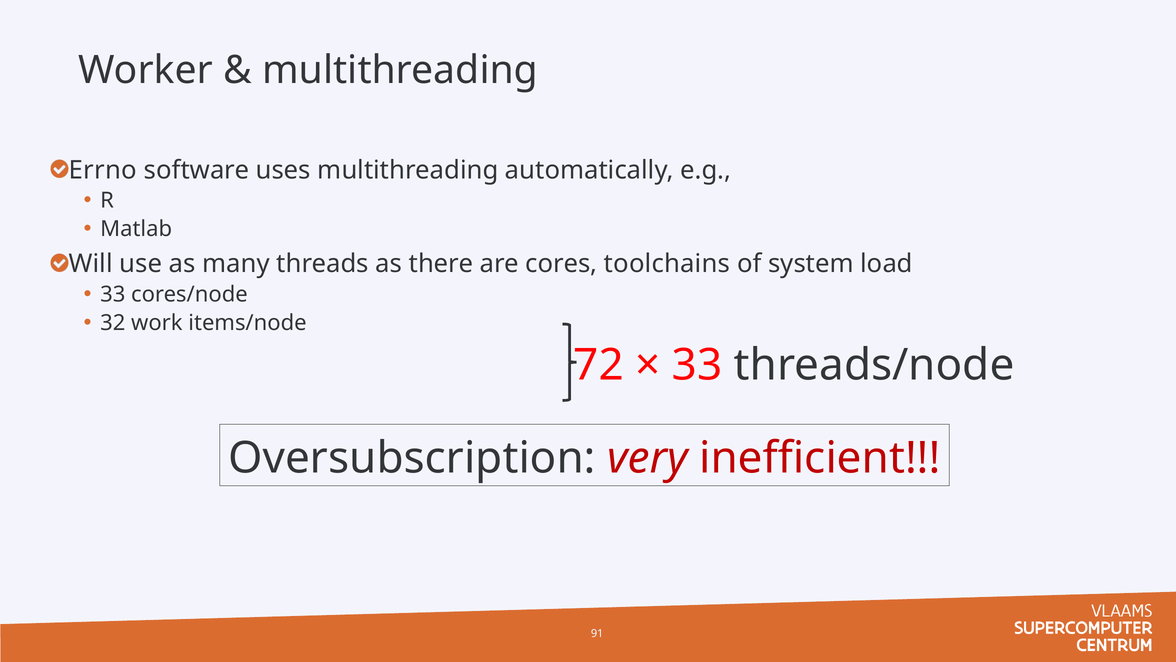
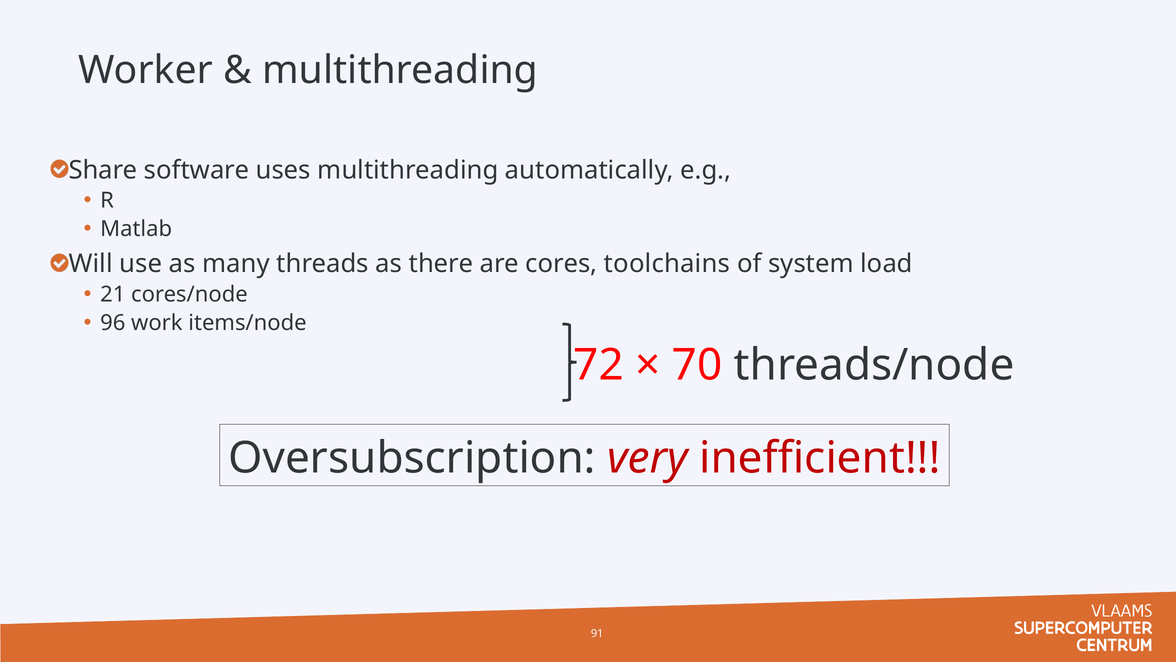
Errno: Errno -> Share
33 at (113, 294): 33 -> 21
32: 32 -> 96
33 at (697, 365): 33 -> 70
